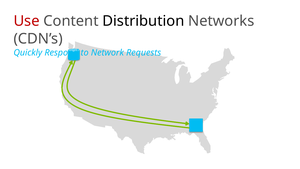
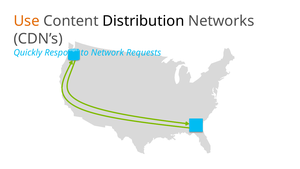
Use colour: red -> orange
